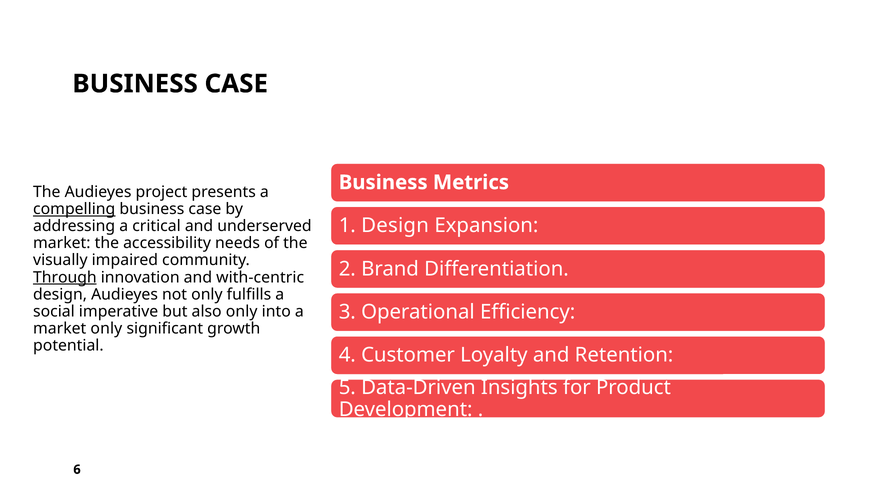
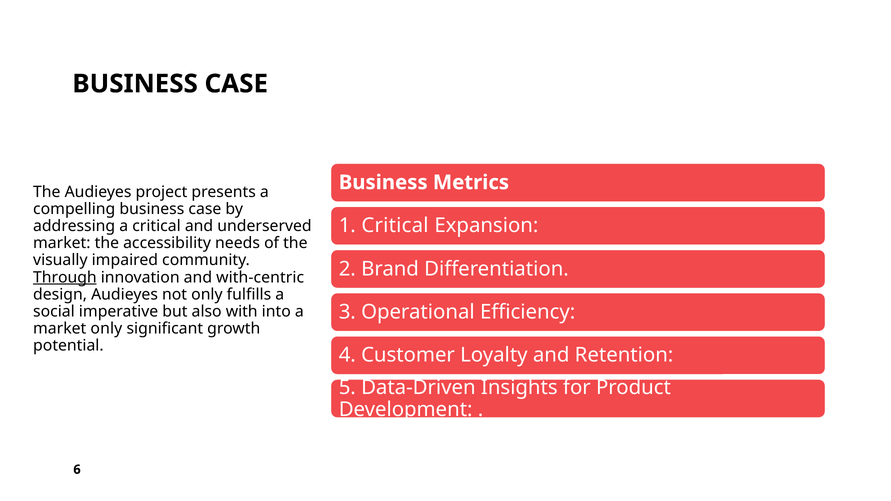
compelling underline: present -> none
Design at (395, 226): Design -> Critical
also only: only -> with
